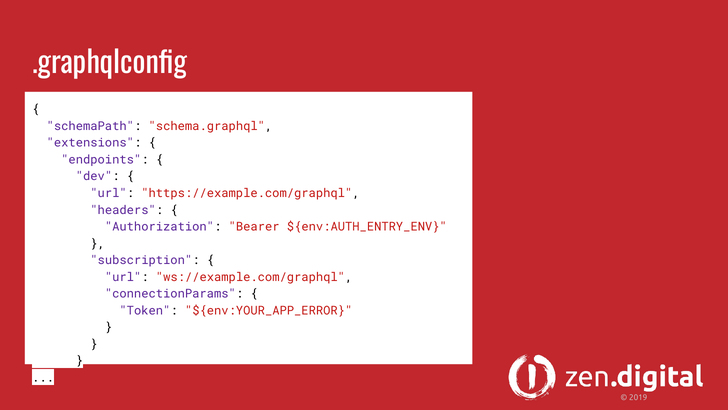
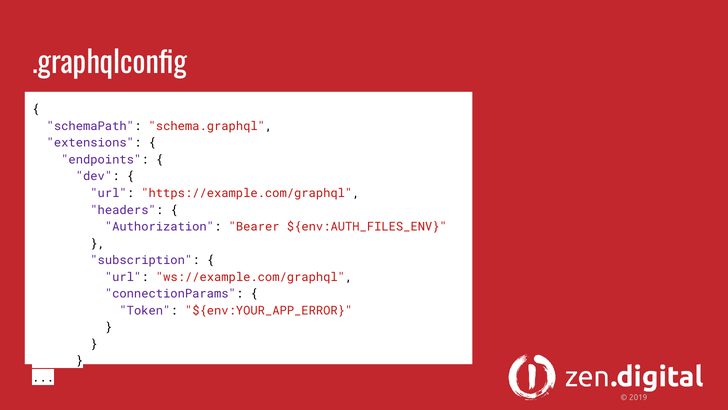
${env:AUTH_ENTRY_ENV: ${env:AUTH_ENTRY_ENV -> ${env:AUTH_FILES_ENV
